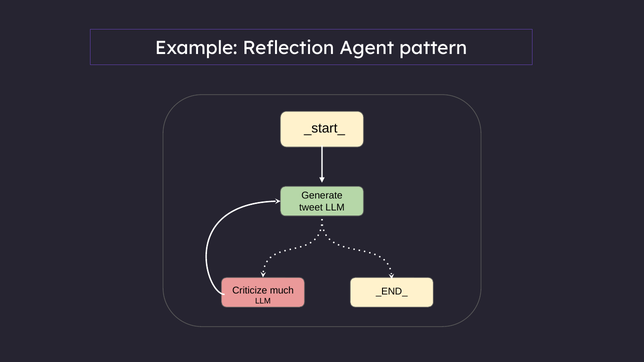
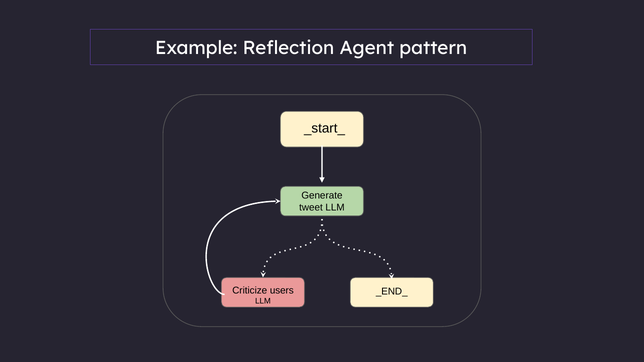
much: much -> users
